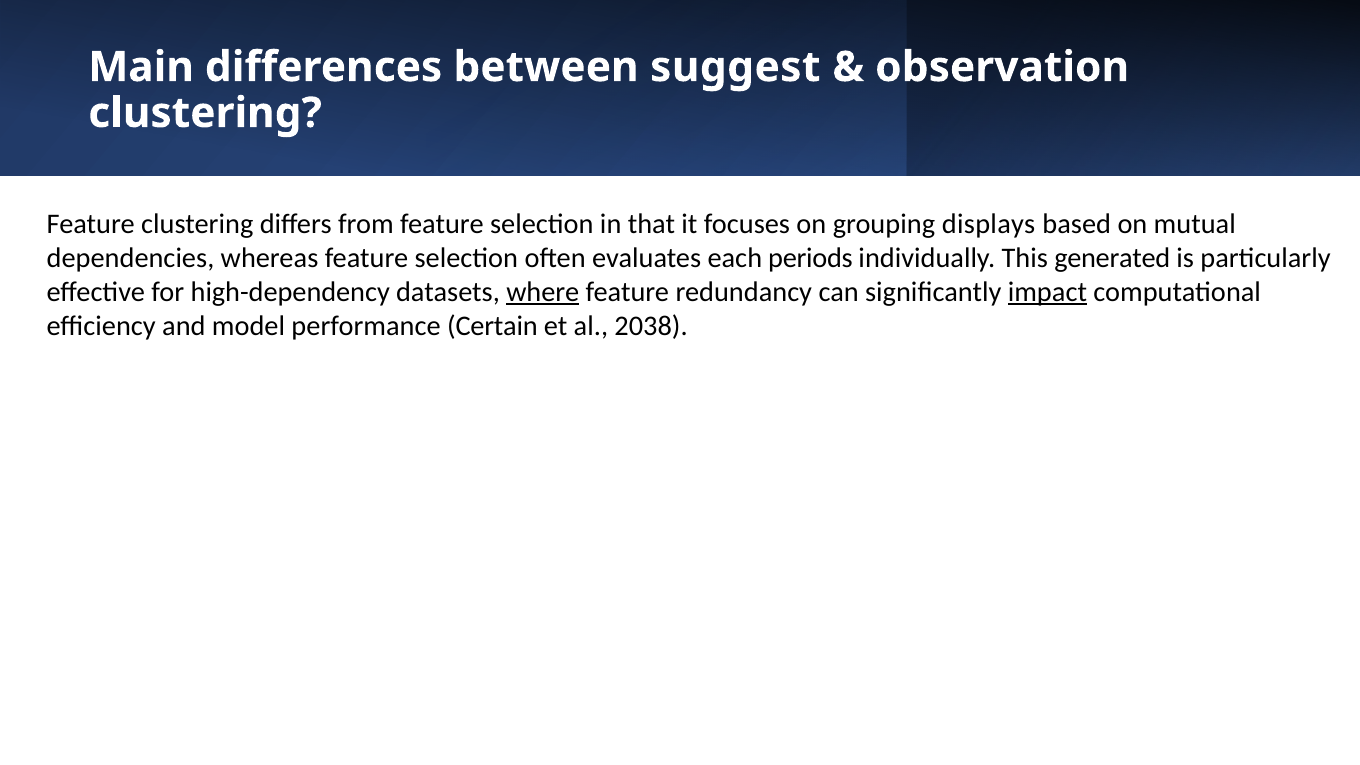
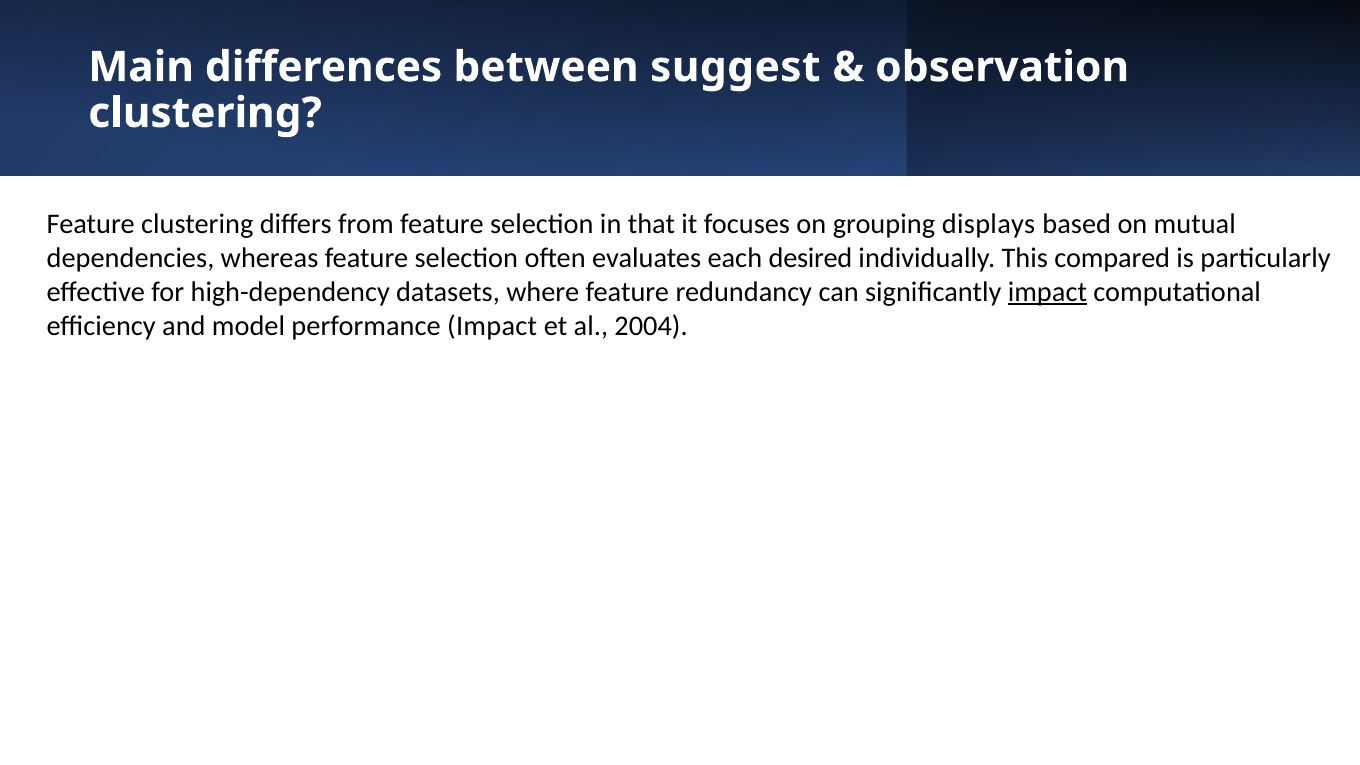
periods: periods -> desired
generated: generated -> compared
where underline: present -> none
performance Certain: Certain -> Impact
2038: 2038 -> 2004
